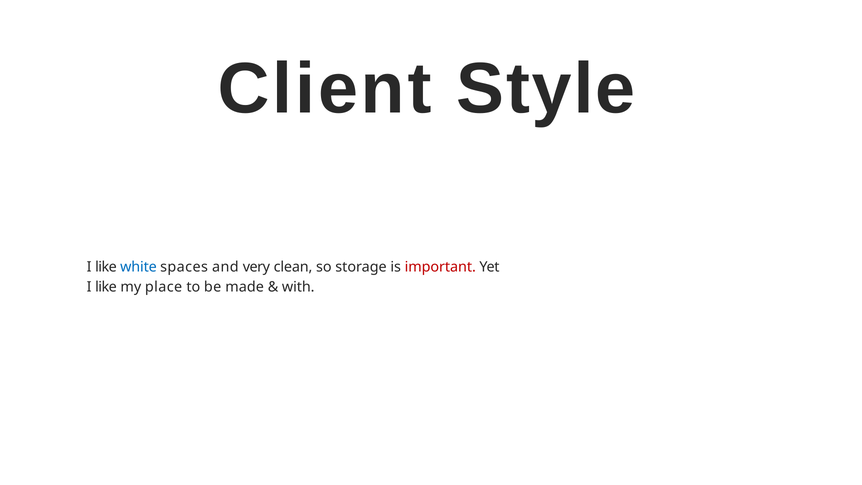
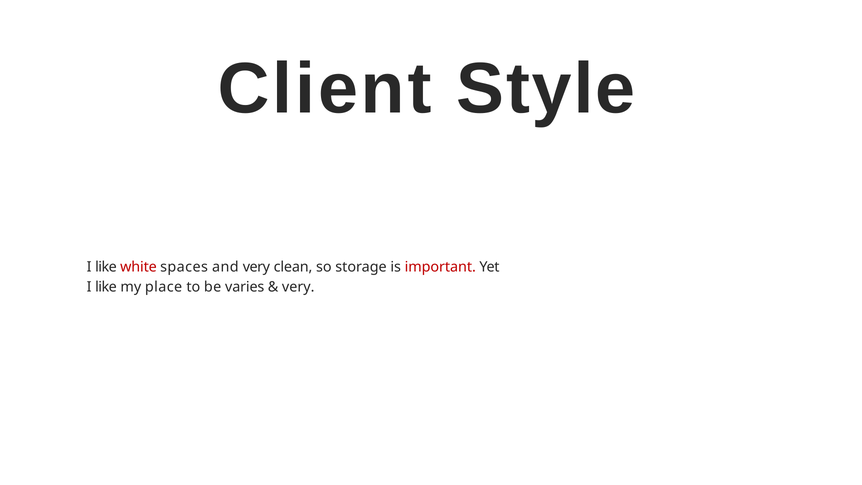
white colour: blue -> red
made: made -> varies
with at (298, 287): with -> very
